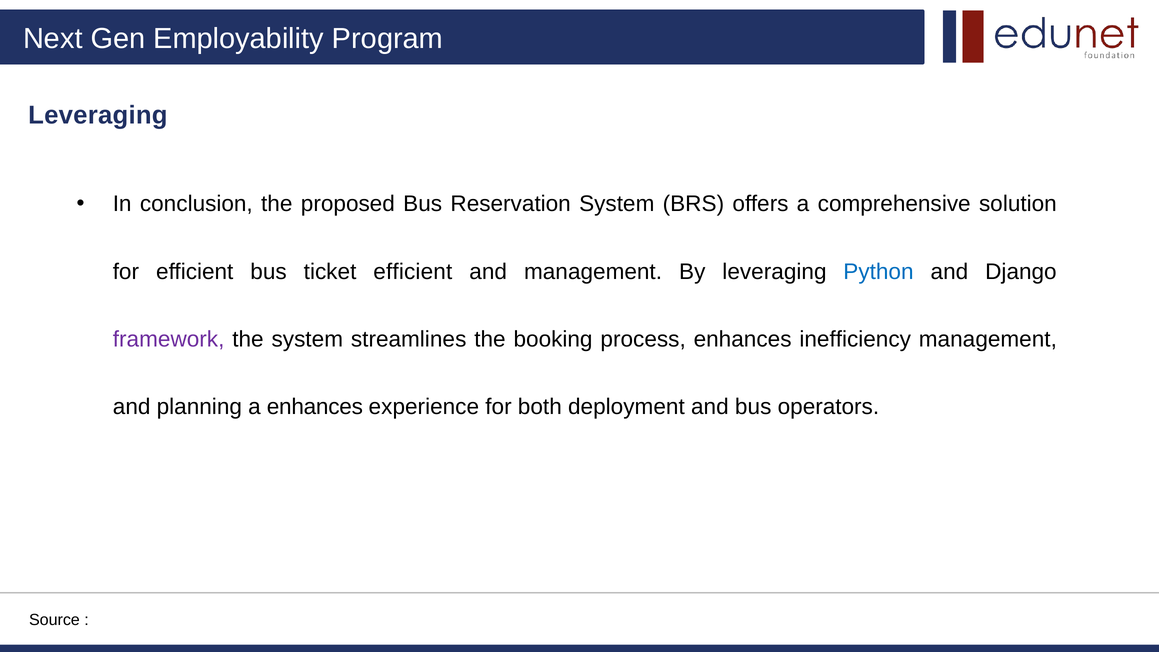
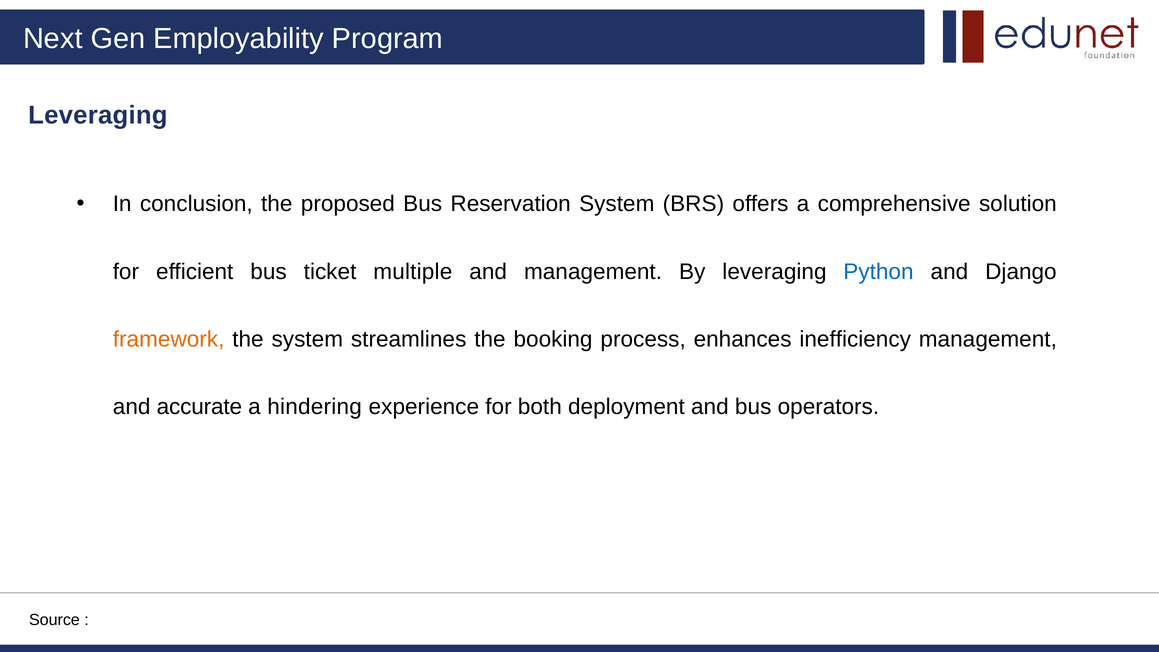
ticket efficient: efficient -> multiple
framework colour: purple -> orange
planning: planning -> accurate
a enhances: enhances -> hindering
